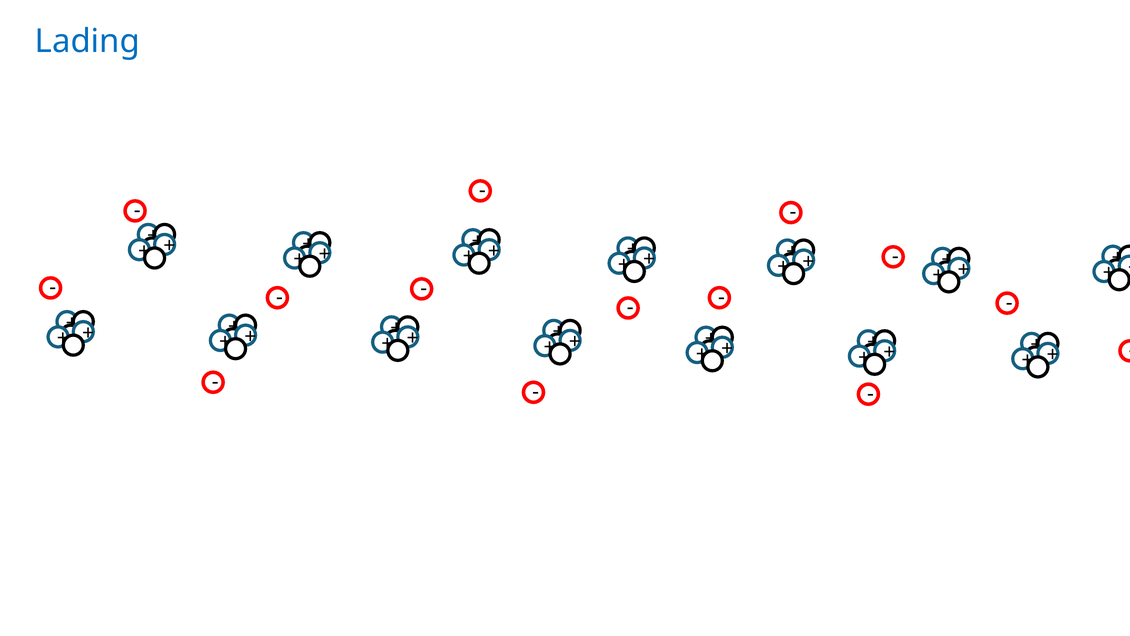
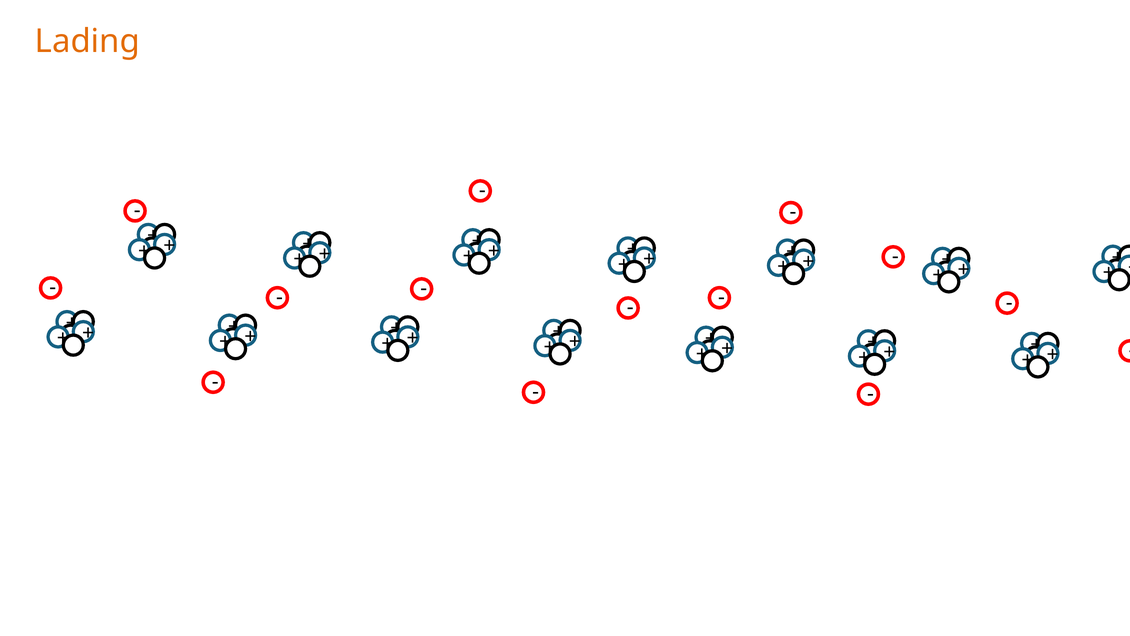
Lading colour: blue -> orange
